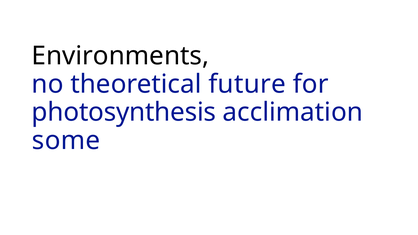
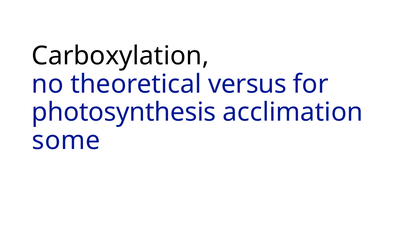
Environments: Environments -> Carboxylation
future: future -> versus
